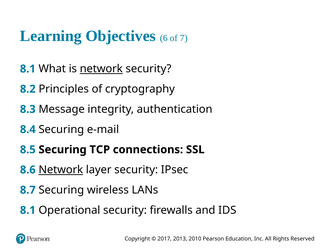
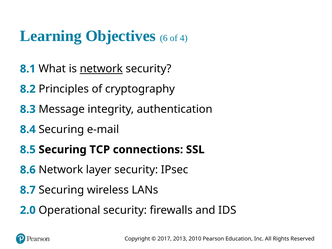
7: 7 -> 4
Network at (61, 170) underline: present -> none
8.1 at (28, 210): 8.1 -> 2.0
